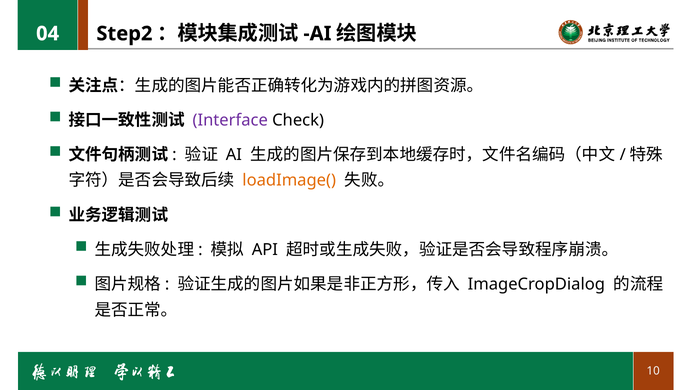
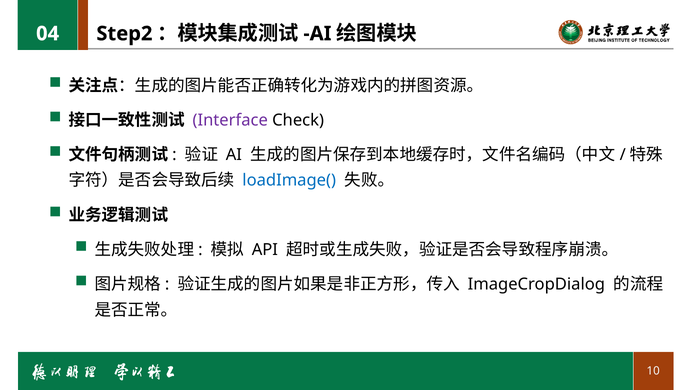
loadImage( colour: orange -> blue
